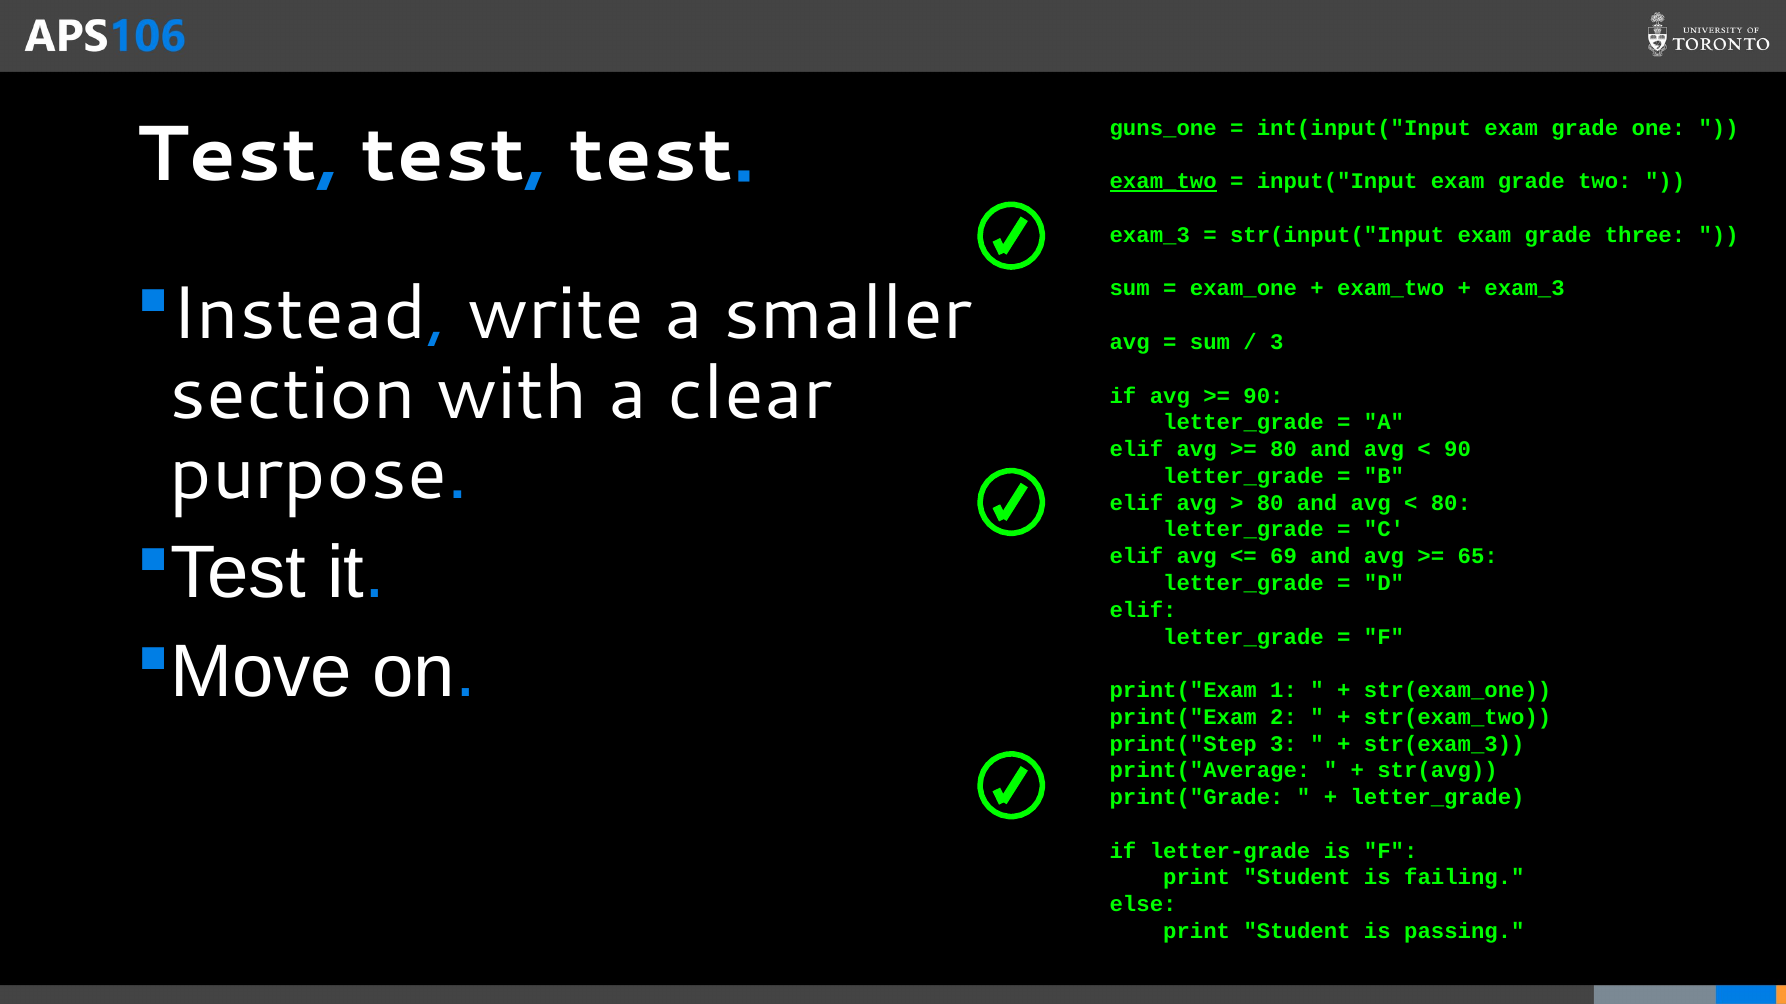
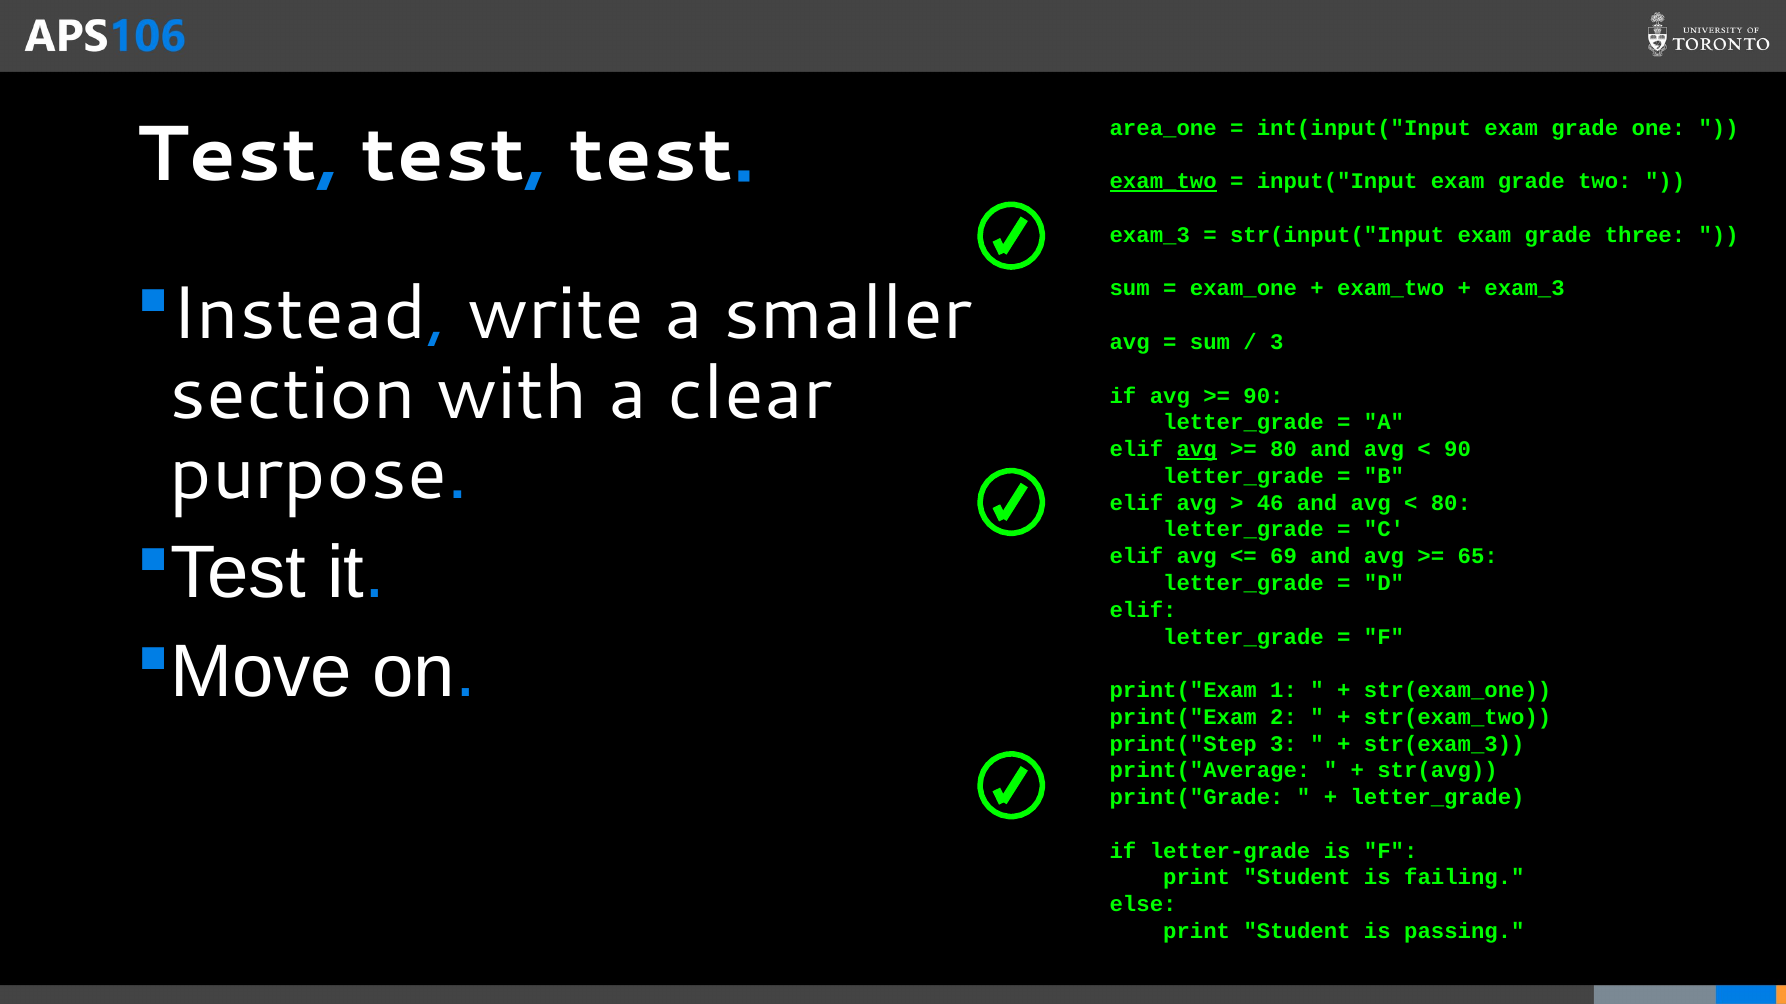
guns_one: guns_one -> area_one
avg at (1197, 450) underline: none -> present
80 at (1270, 503): 80 -> 46
